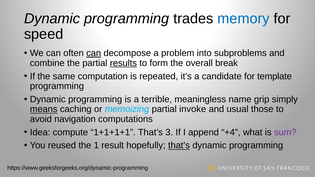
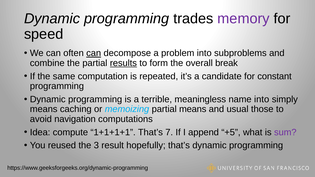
memory colour: blue -> purple
template: template -> constant
name grip: grip -> into
means at (44, 109) underline: present -> none
partial invoke: invoke -> means
3: 3 -> 7
+4: +4 -> +5
1: 1 -> 3
that’s at (179, 146) underline: present -> none
